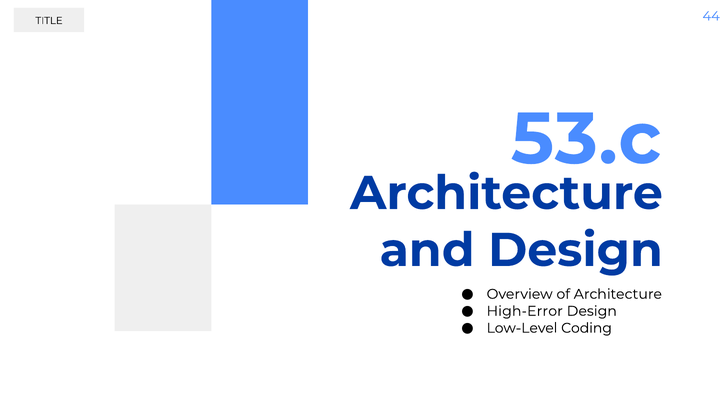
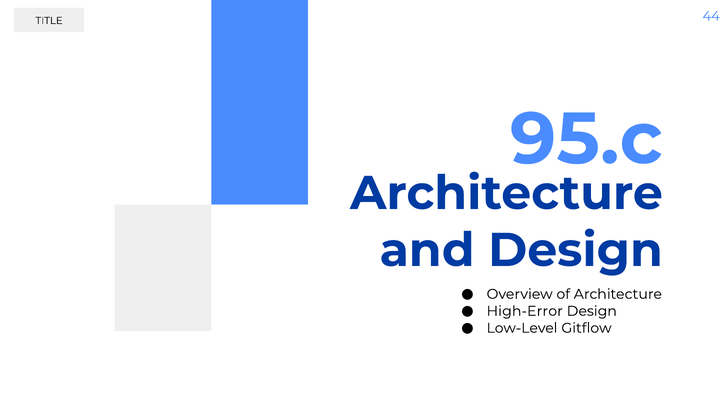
53.c: 53.c -> 95.c
Coding: Coding -> Gitflow
